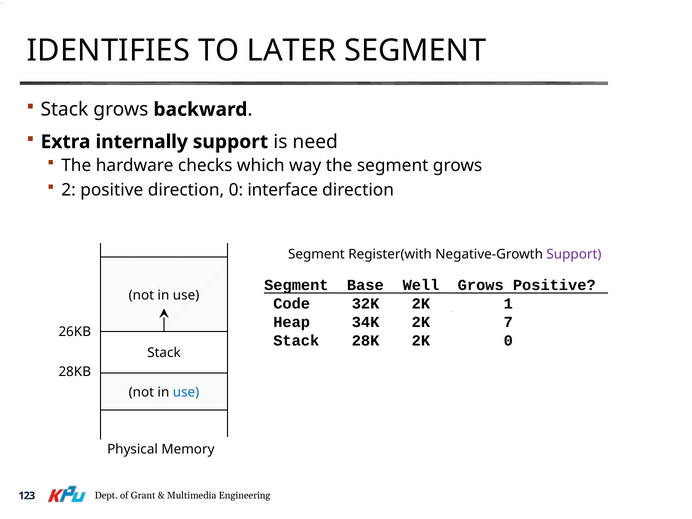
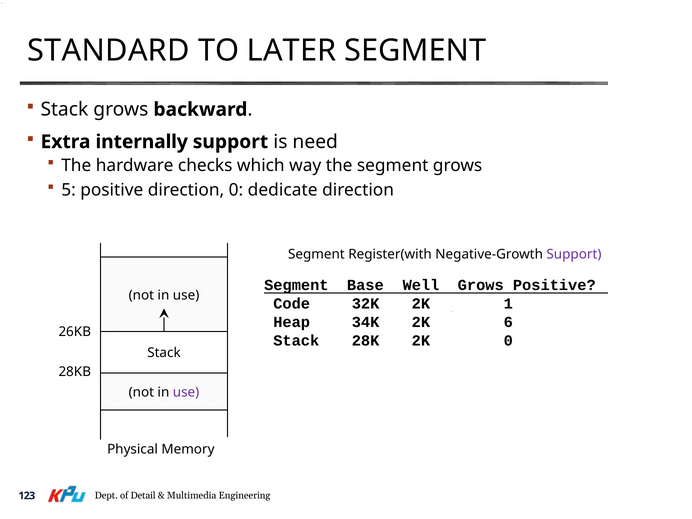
IDENTIFIES: IDENTIFIES -> STANDARD
2: 2 -> 5
interface: interface -> dedicate
7: 7 -> 6
use at (186, 392) colour: blue -> purple
Grant: Grant -> Detail
